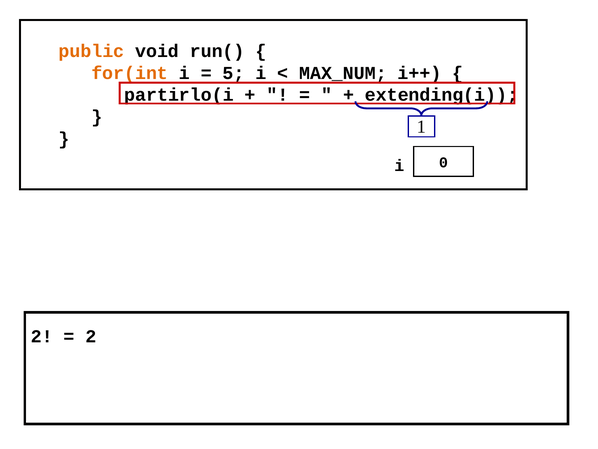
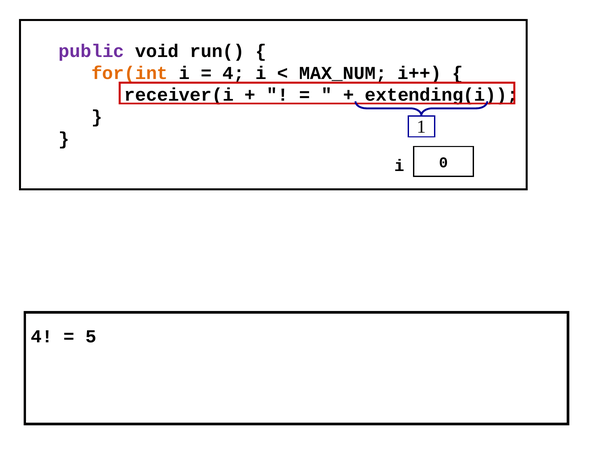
public colour: orange -> purple
5 at (234, 73): 5 -> 4
partirlo(i: partirlo(i -> receiver(i
2 at (42, 336): 2 -> 4
2 at (91, 336): 2 -> 5
